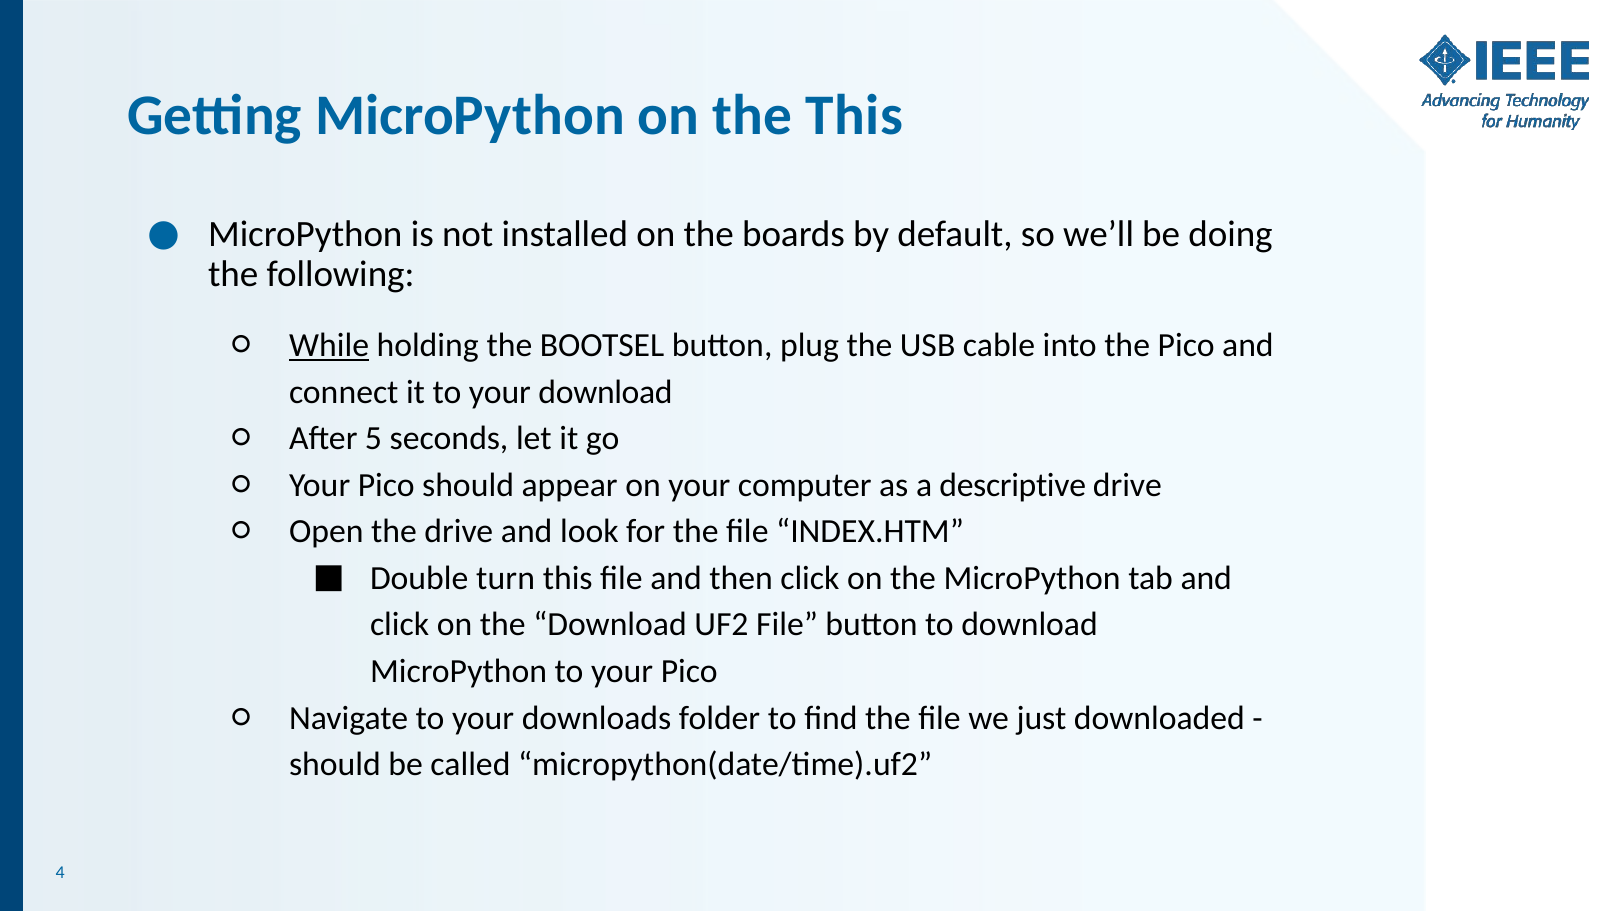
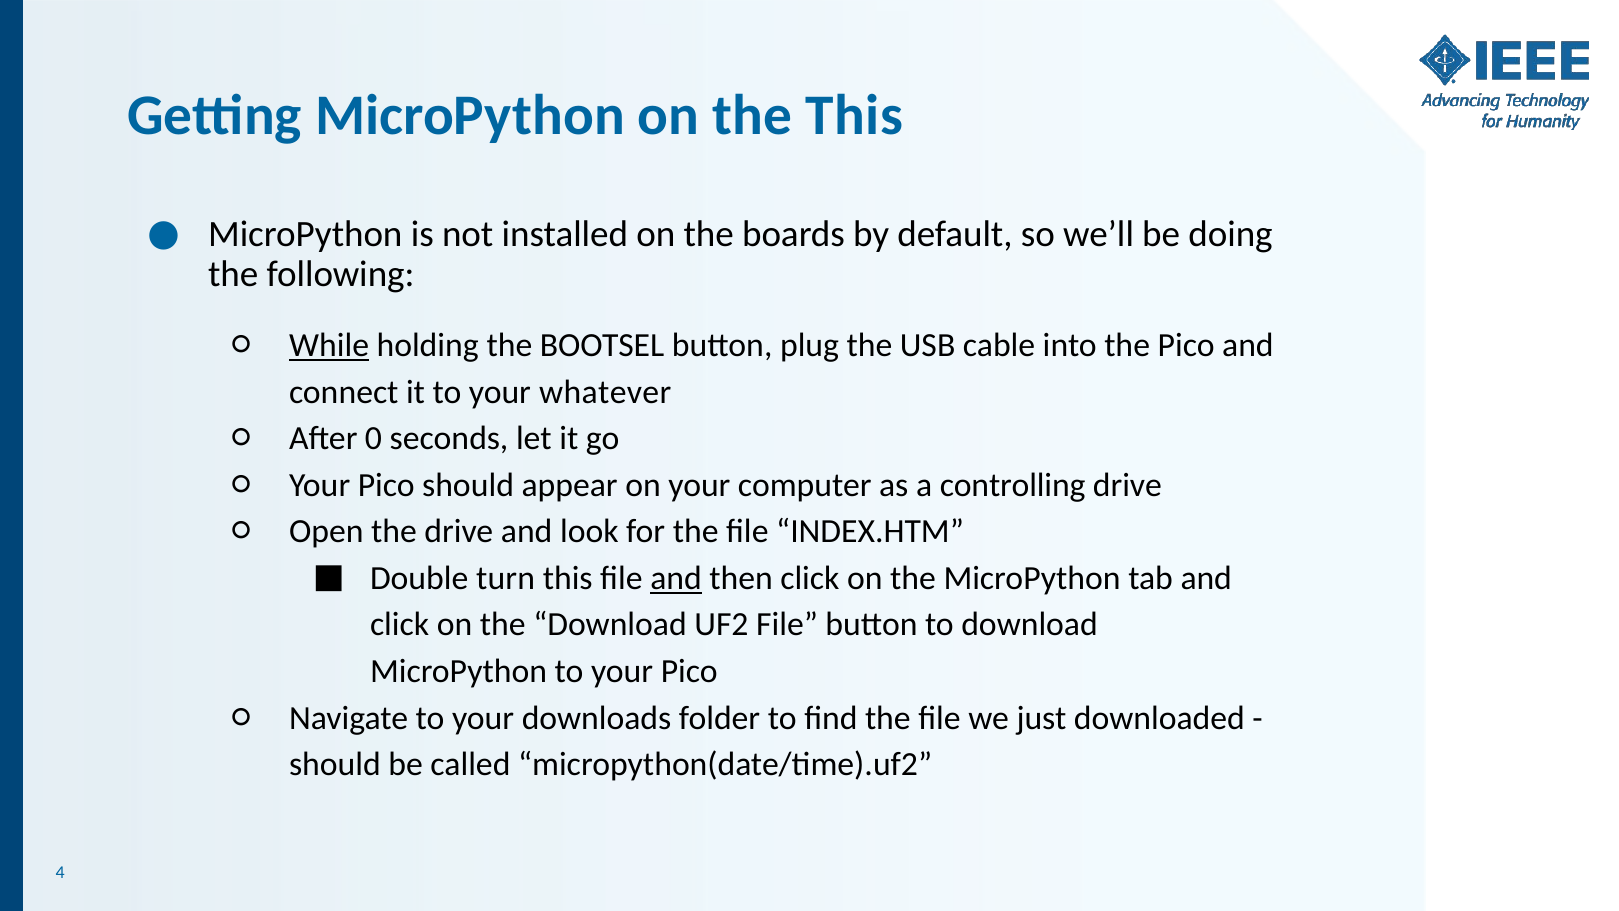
your download: download -> whatever
5: 5 -> 0
descriptive: descriptive -> controlling
and at (676, 578) underline: none -> present
